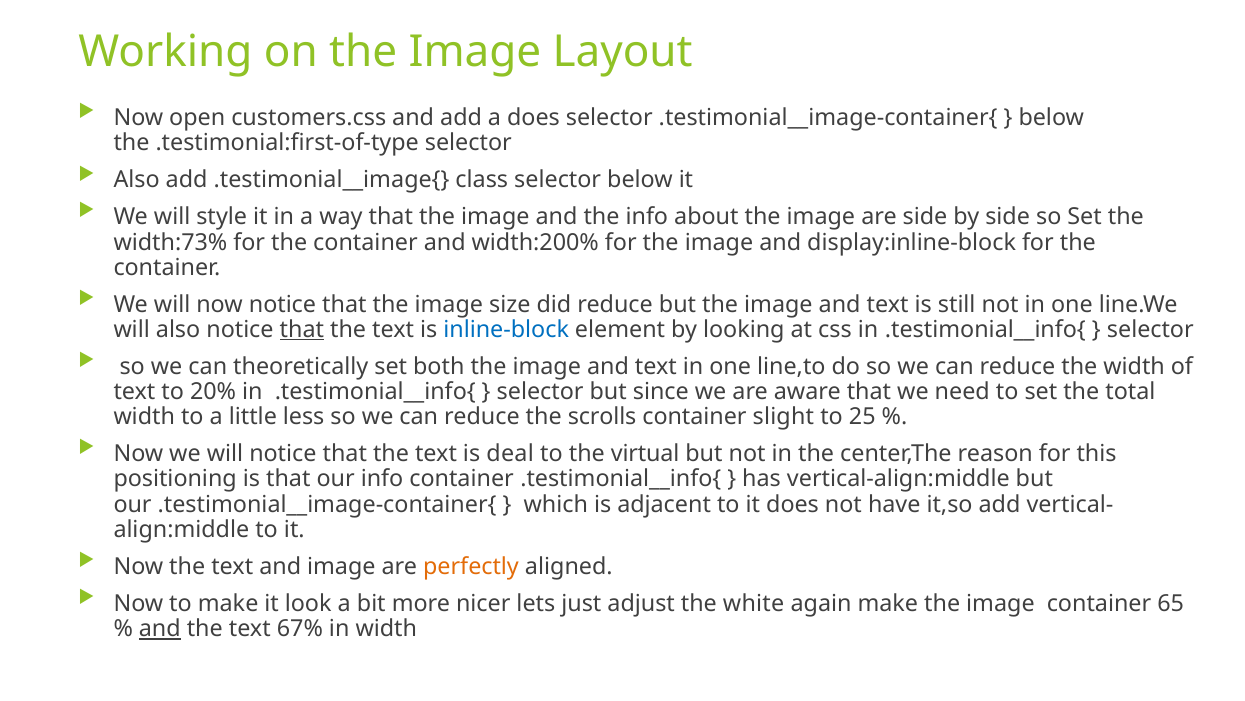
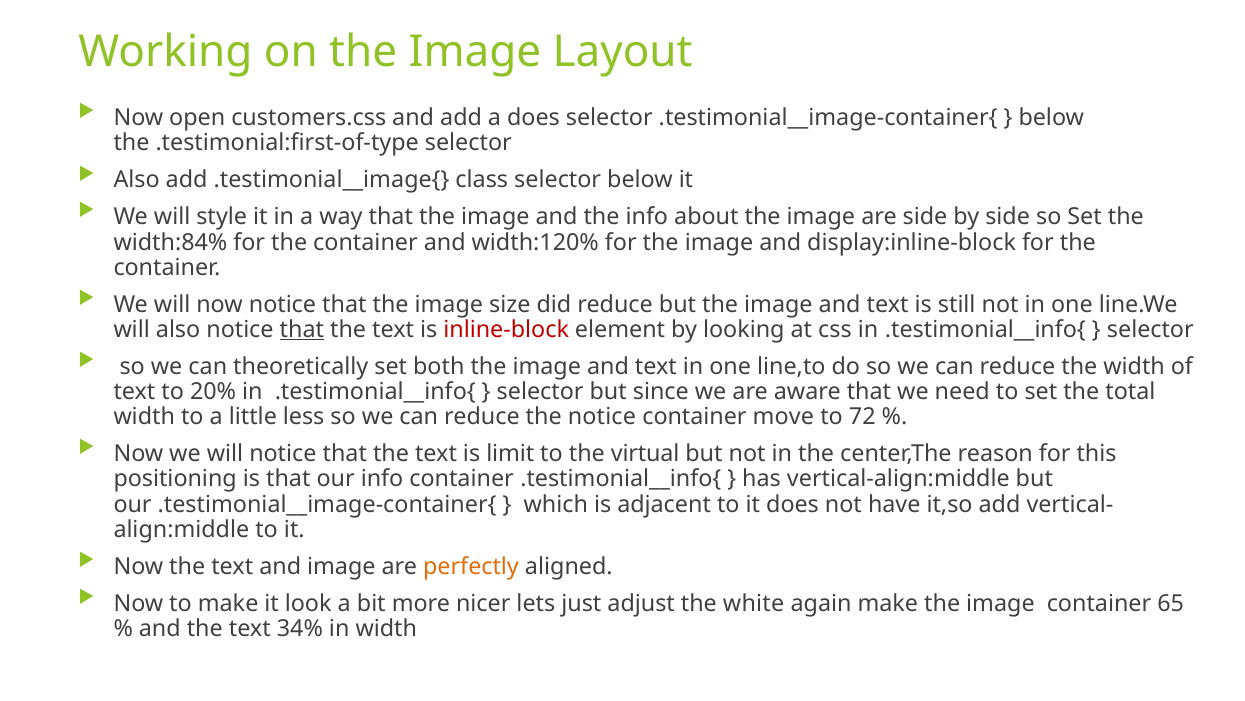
width:73%: width:73% -> width:84%
width:200%: width:200% -> width:120%
inline-block colour: blue -> red
the scrolls: scrolls -> notice
slight: slight -> move
25: 25 -> 72
deal: deal -> limit
and at (160, 628) underline: present -> none
67%: 67% -> 34%
